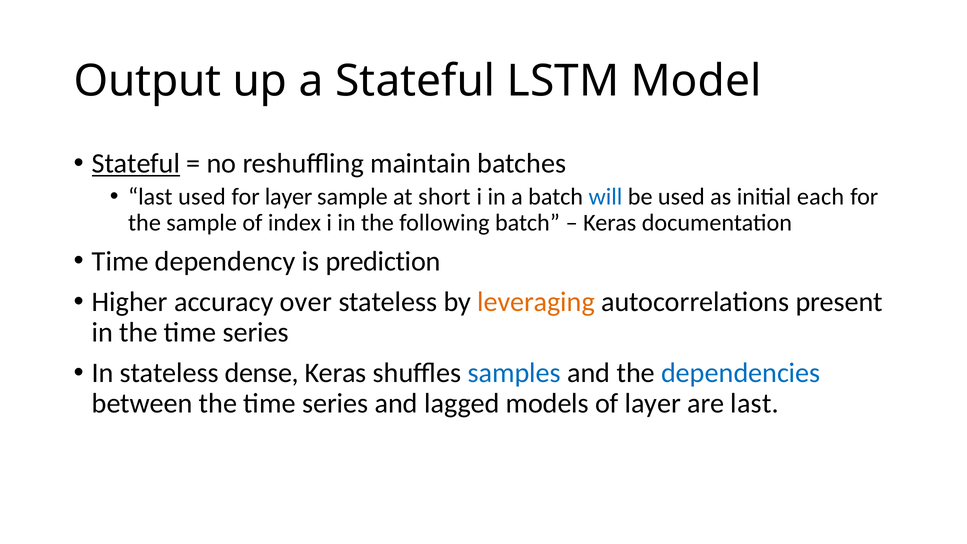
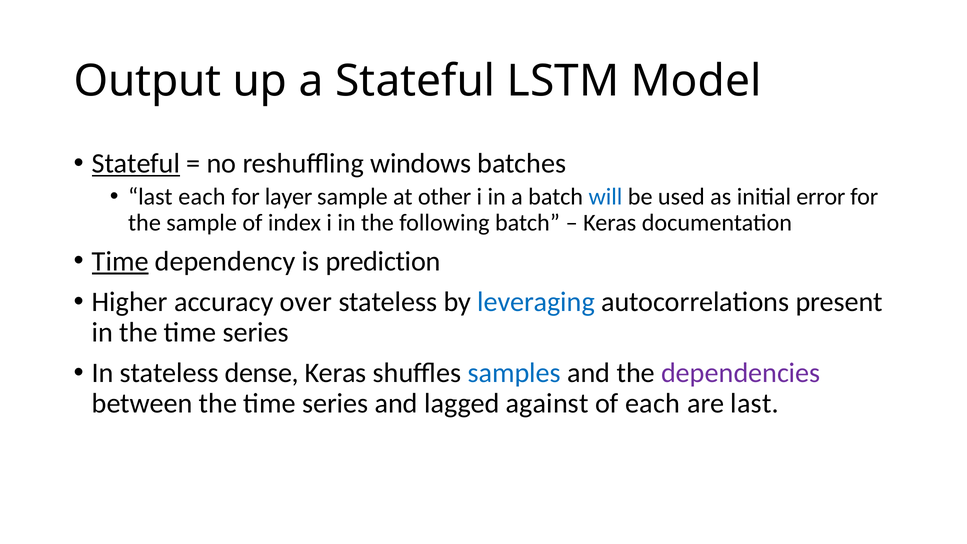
maintain: maintain -> windows
last used: used -> each
short: short -> other
each: each -> error
Time at (120, 261) underline: none -> present
leveraging colour: orange -> blue
dependencies colour: blue -> purple
models: models -> against
of layer: layer -> each
